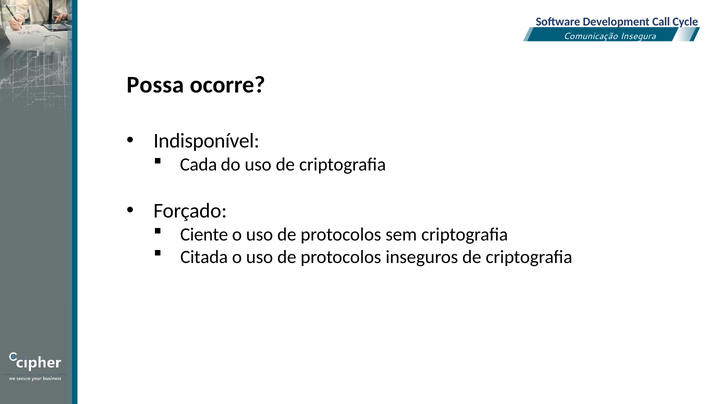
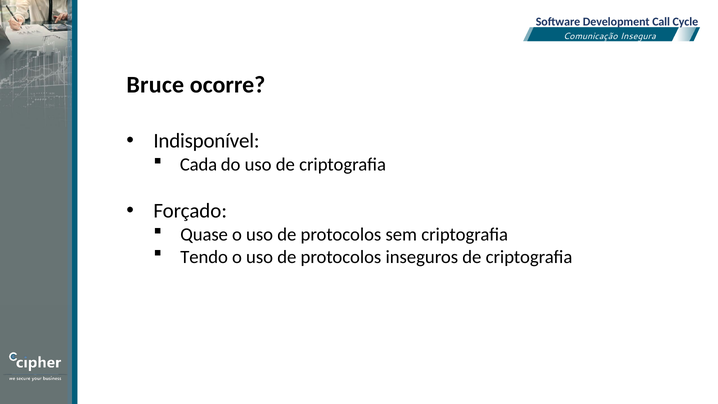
Possa: Possa -> Bruce
Ciente: Ciente -> Quase
Citada: Citada -> Tendo
